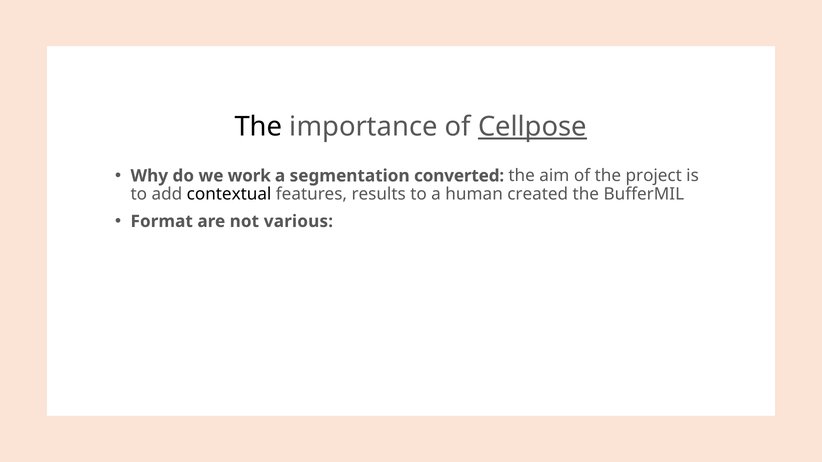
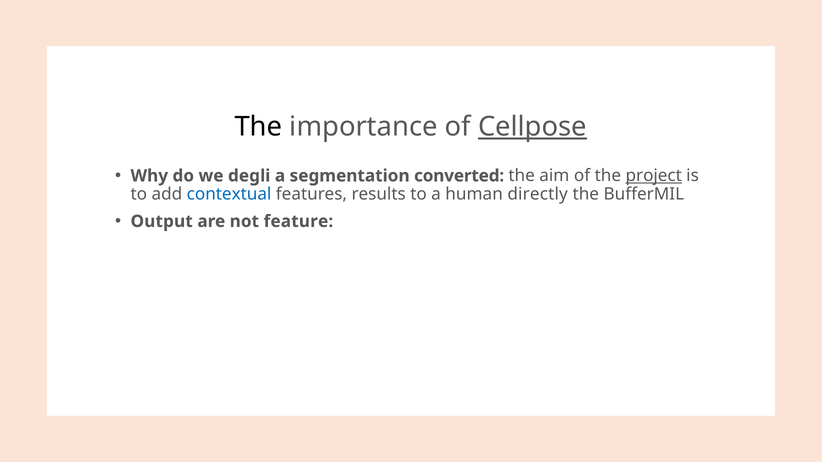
work: work -> degli
project underline: none -> present
contextual colour: black -> blue
created: created -> directly
Format: Format -> Output
various: various -> feature
